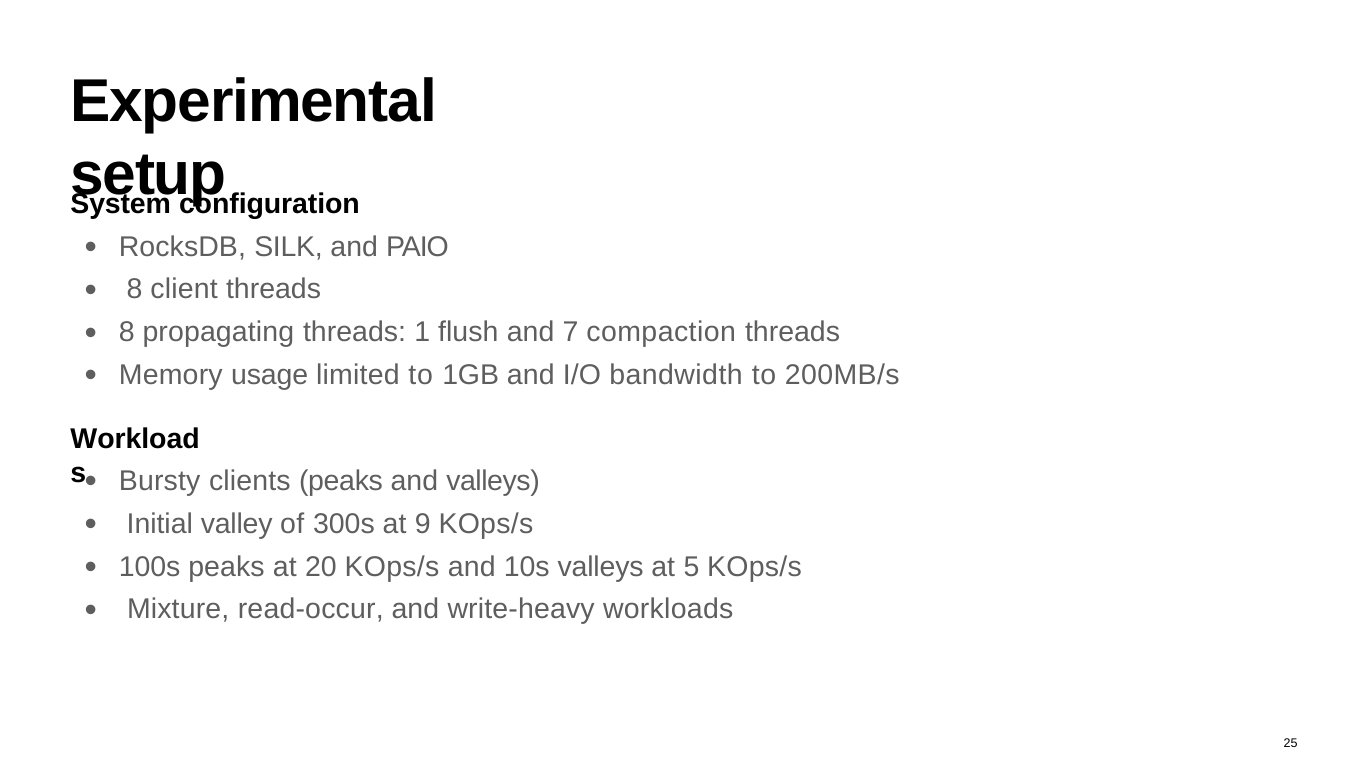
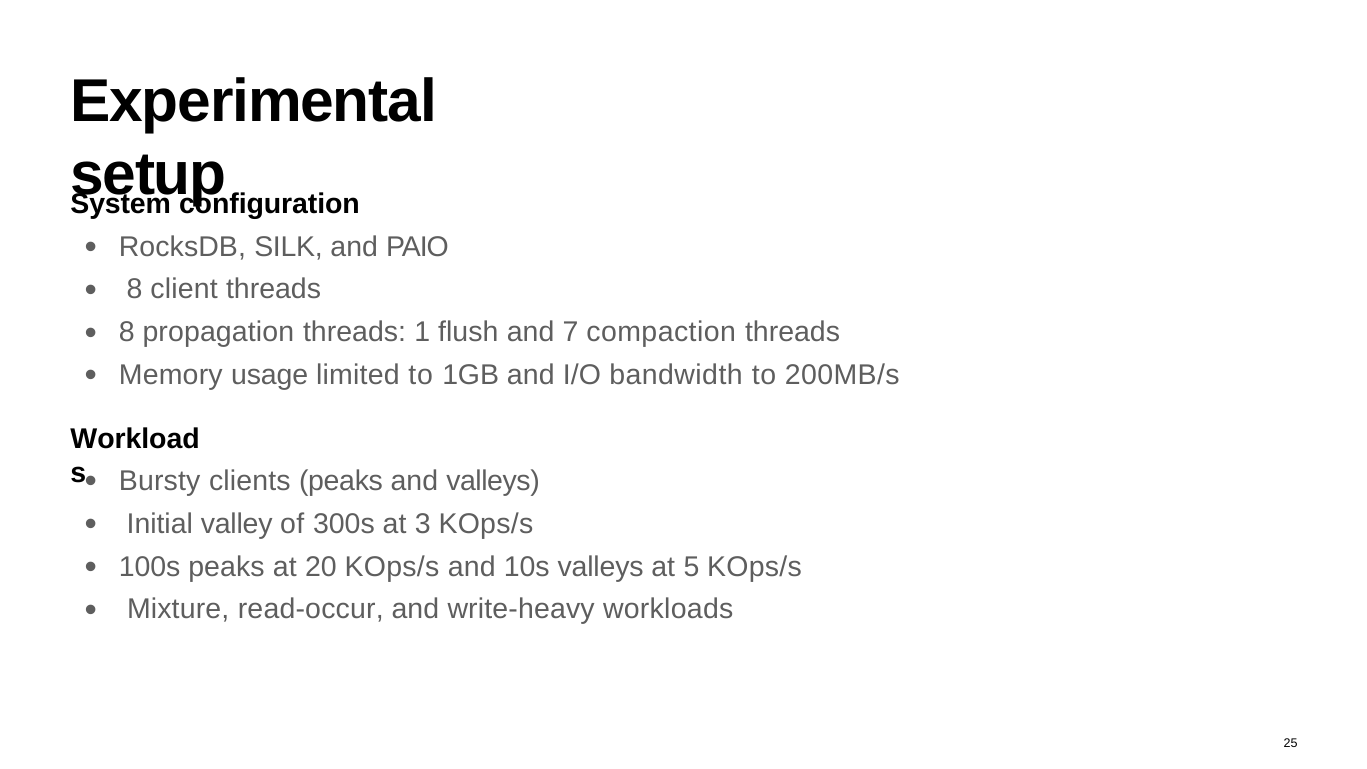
propagating: propagating -> propagation
9: 9 -> 3
